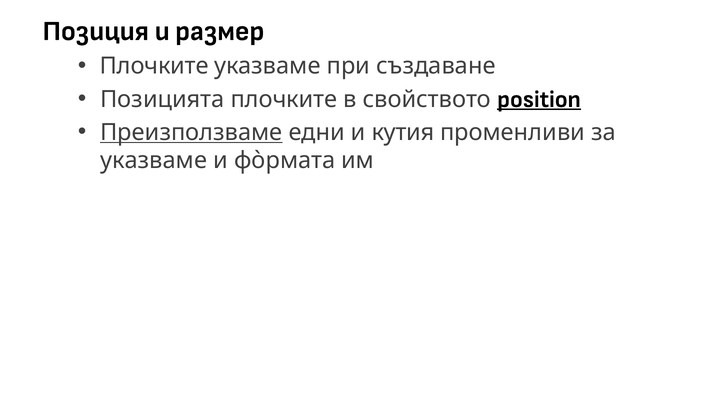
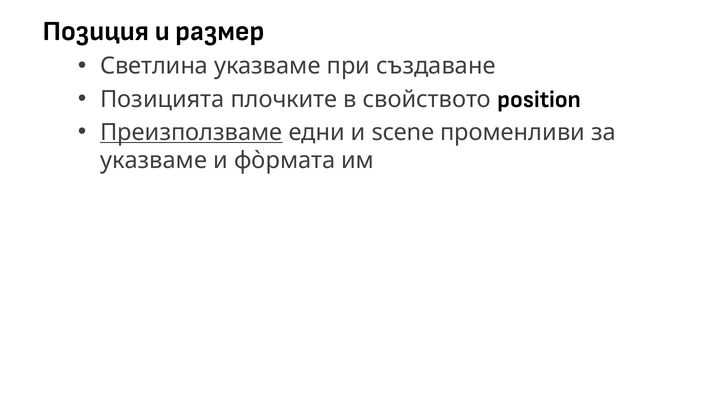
Плочките at (154, 66): Плочките -> Светлина
position underline: present -> none
кутия: кутия -> scene
